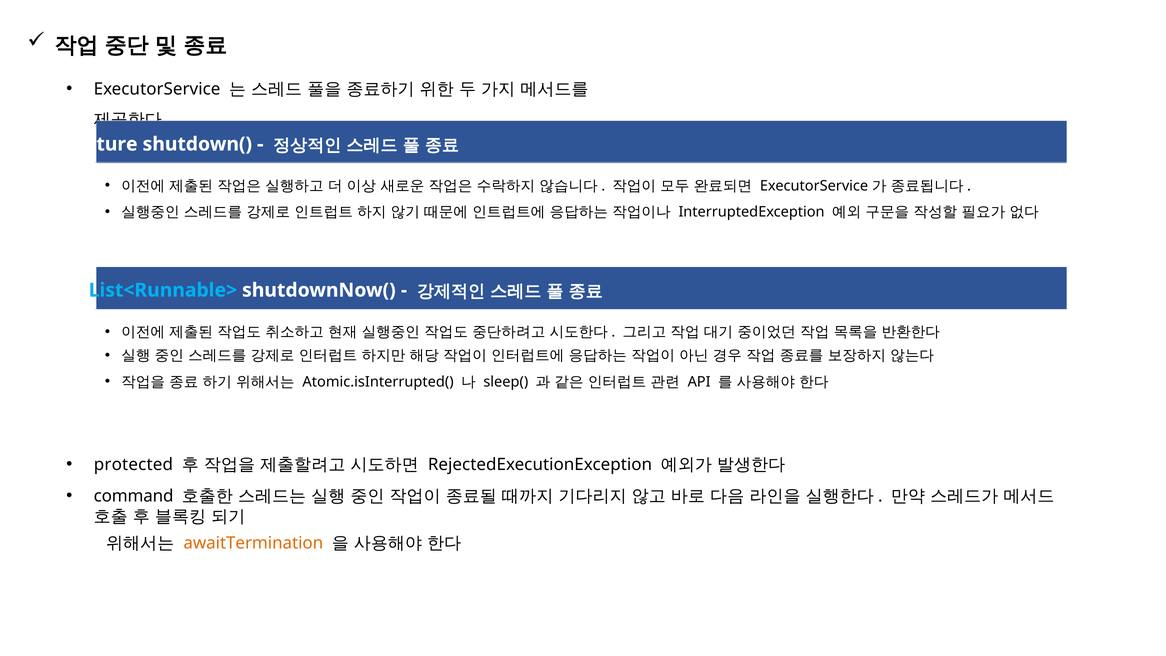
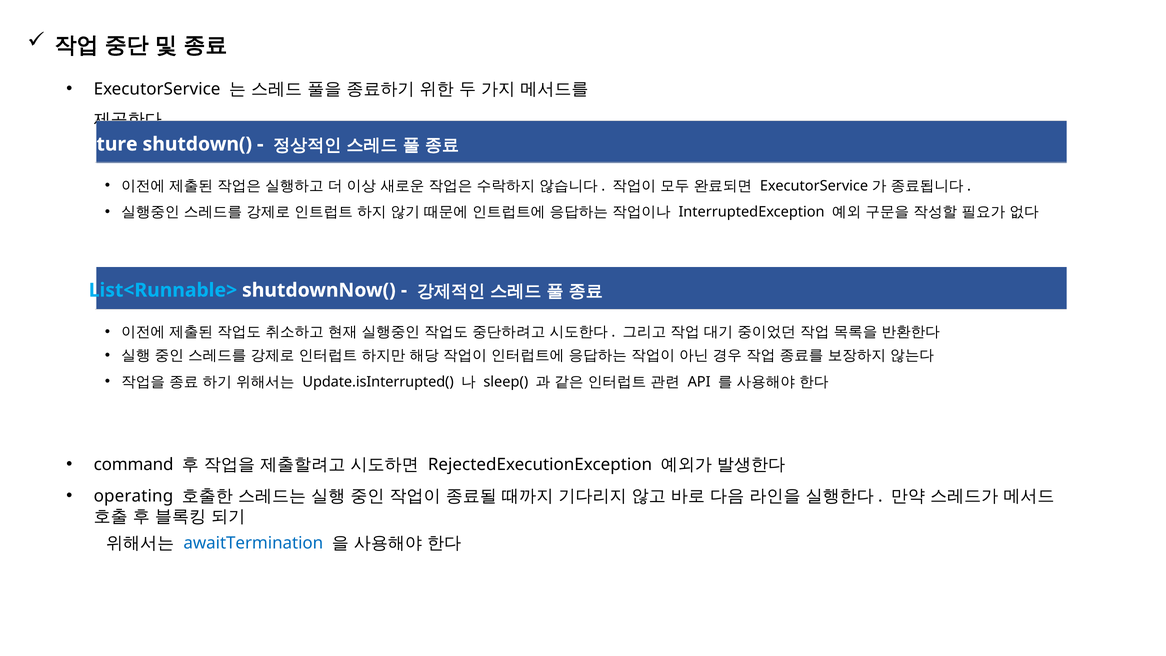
Atomic.isInterrupted(: Atomic.isInterrupted( -> Update.isInterrupted(
protected: protected -> command
command: command -> operating
awaitTermination colour: orange -> blue
